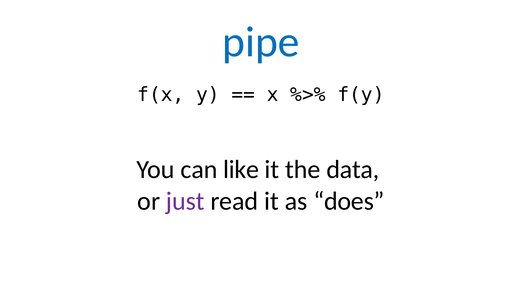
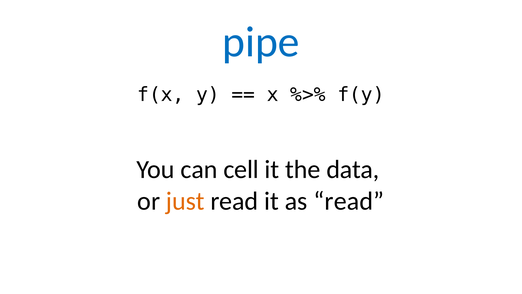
like: like -> cell
just colour: purple -> orange
as does: does -> read
